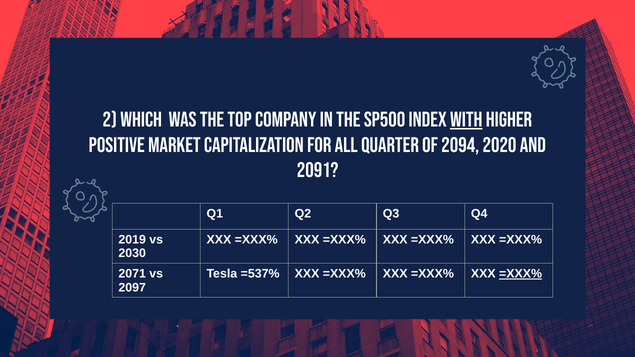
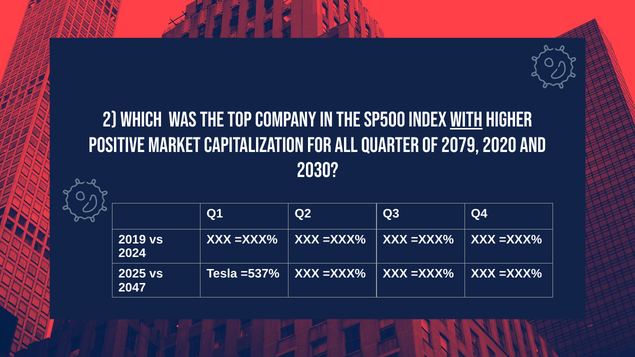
2094: 2094 -> 2079
2091: 2091 -> 2030
2030: 2030 -> 2024
2071: 2071 -> 2025
=XXX% at (521, 274) underline: present -> none
2097: 2097 -> 2047
